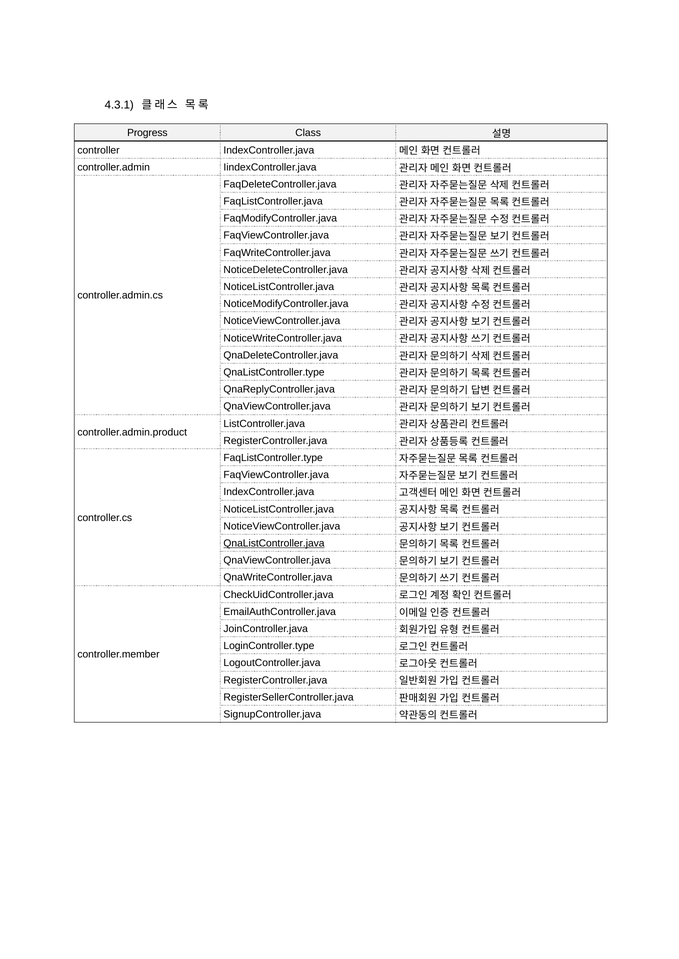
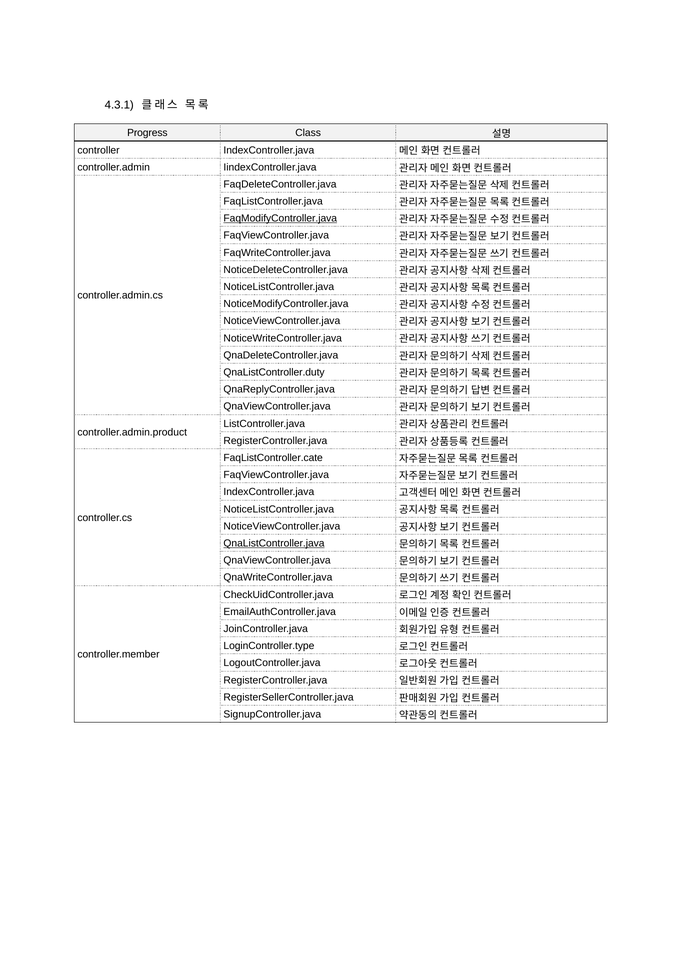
FaqModifyController.java underline: none -> present
QnaListController.type: QnaListController.type -> QnaListController.duty
FaqListController.type: FaqListController.type -> FaqListController.cate
